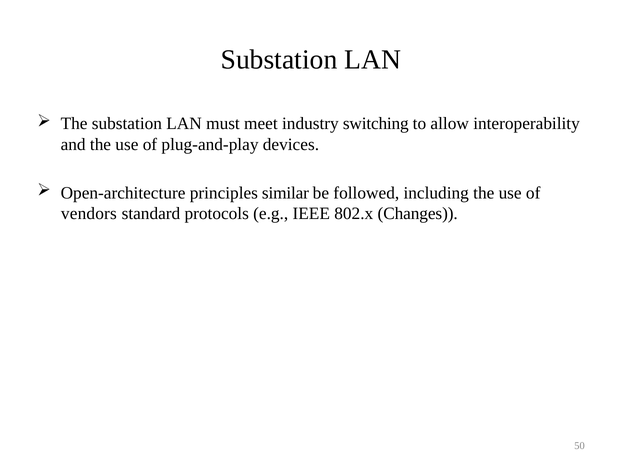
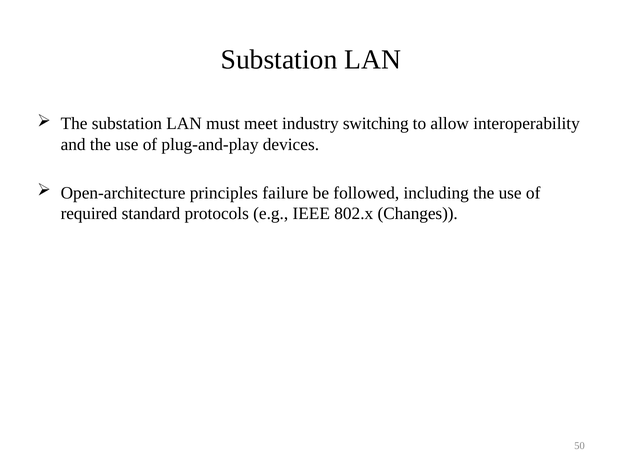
similar: similar -> failure
vendors: vendors -> required
